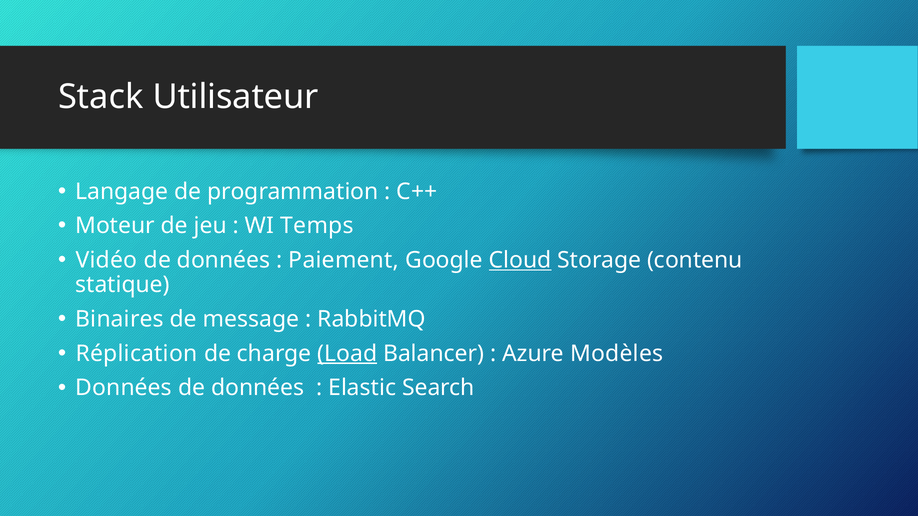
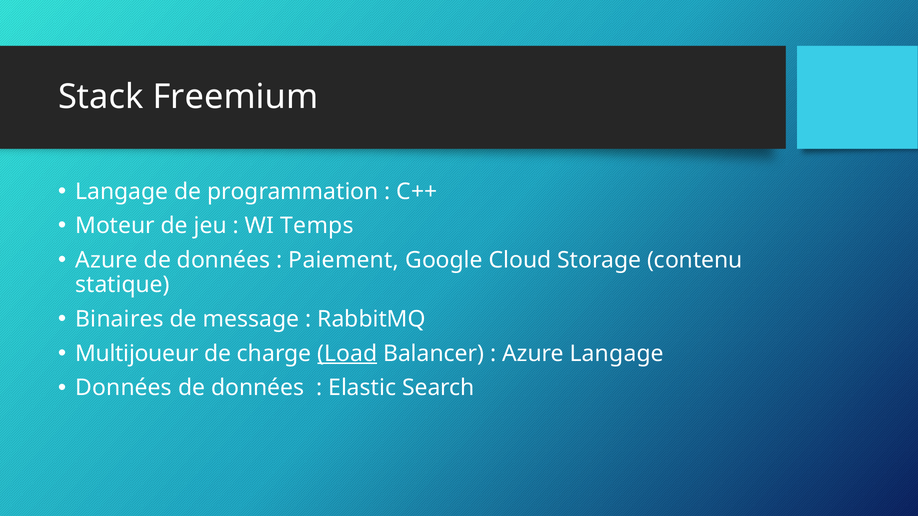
Utilisateur: Utilisateur -> Freemium
Vidéo at (107, 260): Vidéo -> Azure
Cloud underline: present -> none
Réplication: Réplication -> Multijoueur
Azure Modèles: Modèles -> Langage
